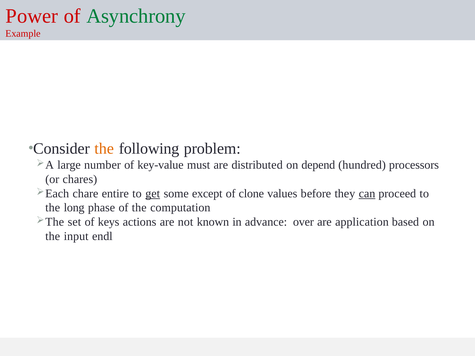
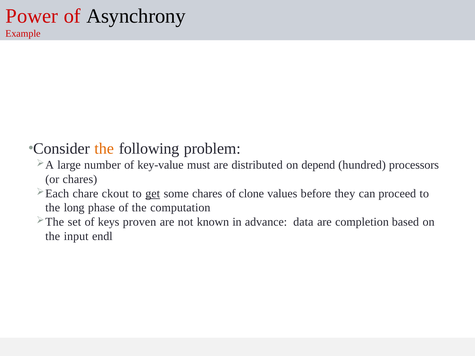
Asynchrony colour: green -> black
entire: entire -> ckout
some except: except -> chares
can underline: present -> none
actions: actions -> proven
over: over -> data
application: application -> completion
